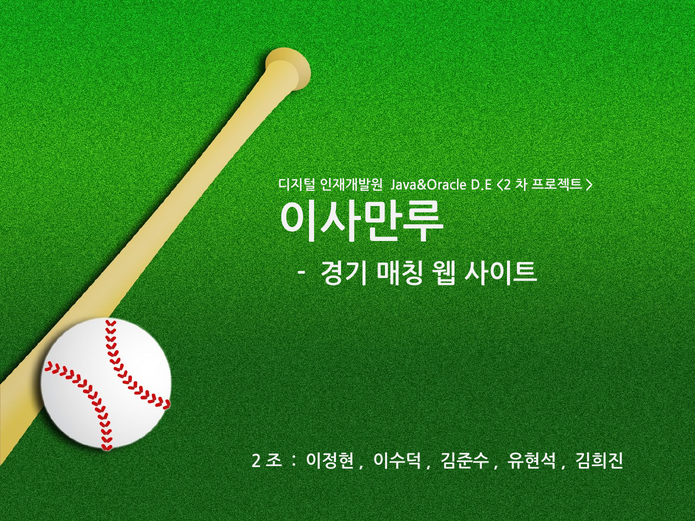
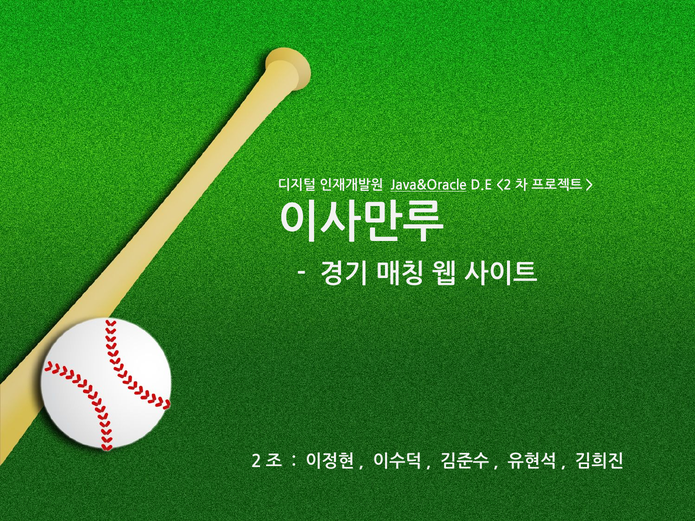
Java&Oracle underline: none -> present
